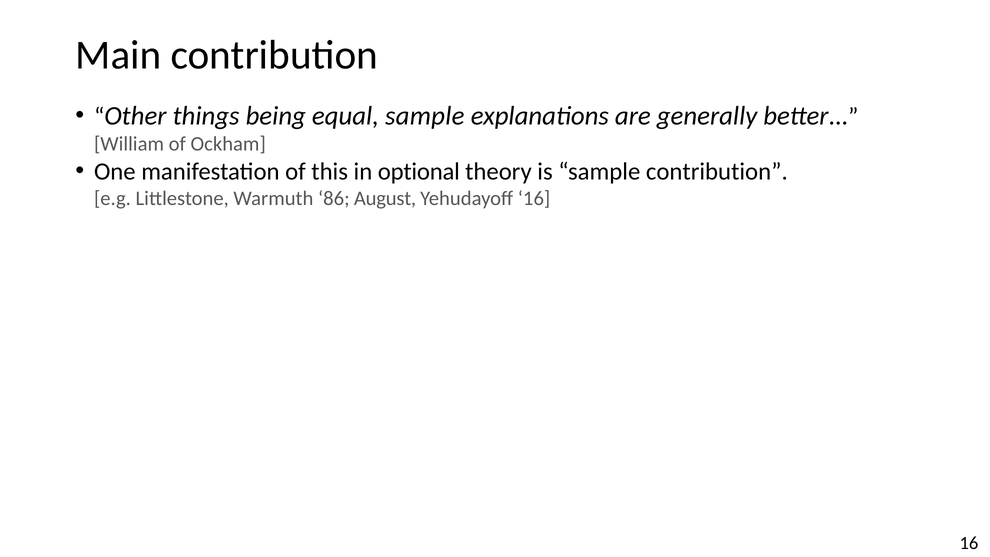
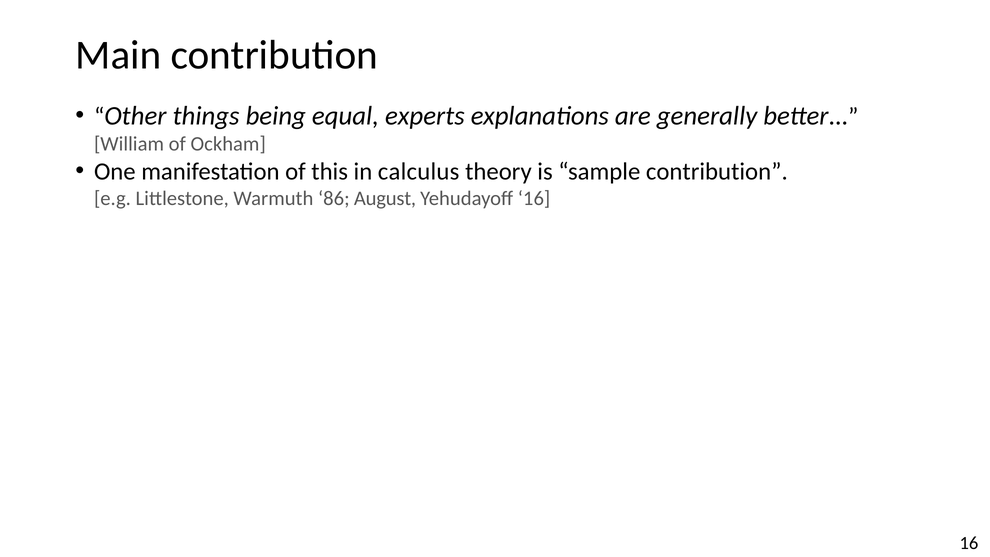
equal sample: sample -> experts
optional: optional -> calculus
